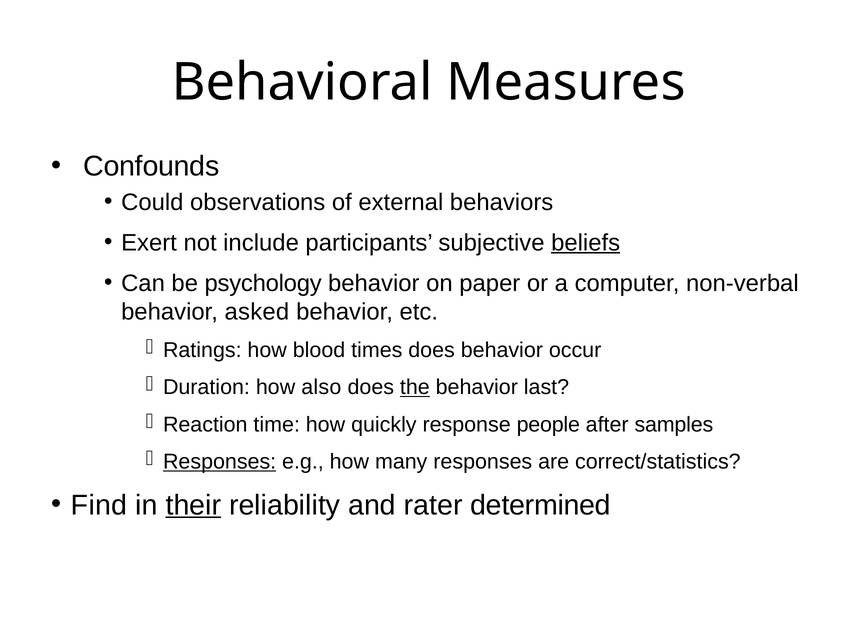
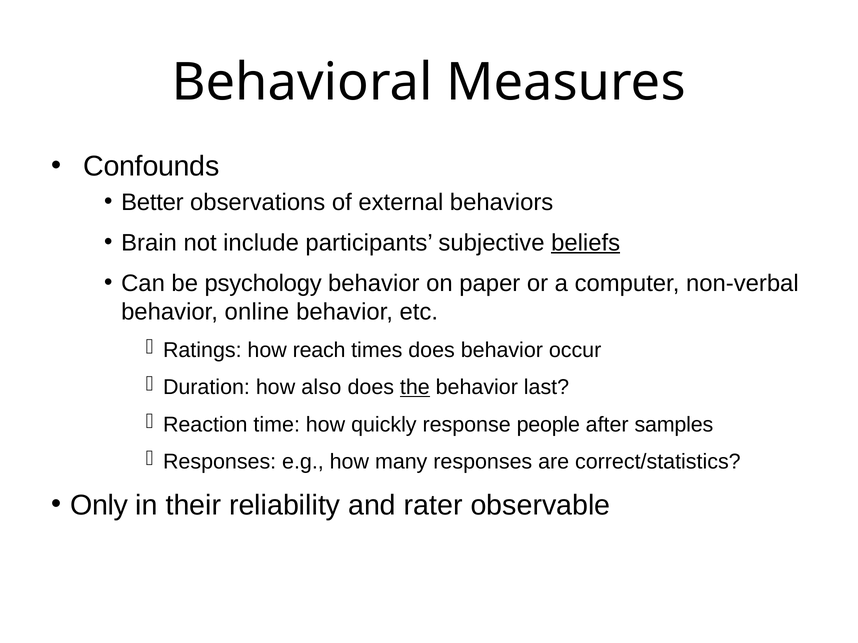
Could: Could -> Better
Exert: Exert -> Brain
asked: asked -> online
blood: blood -> reach
Responses at (220, 462) underline: present -> none
Find: Find -> Only
their underline: present -> none
determined: determined -> observable
